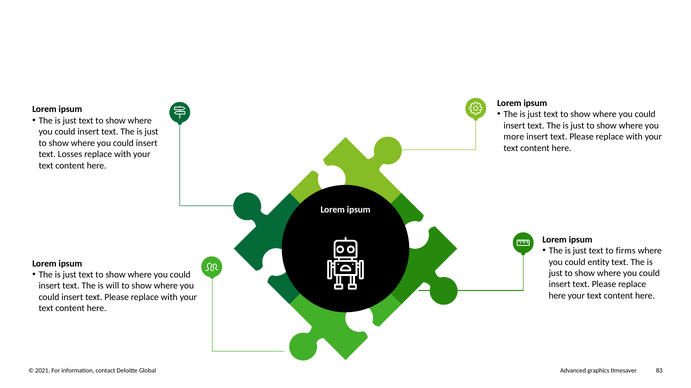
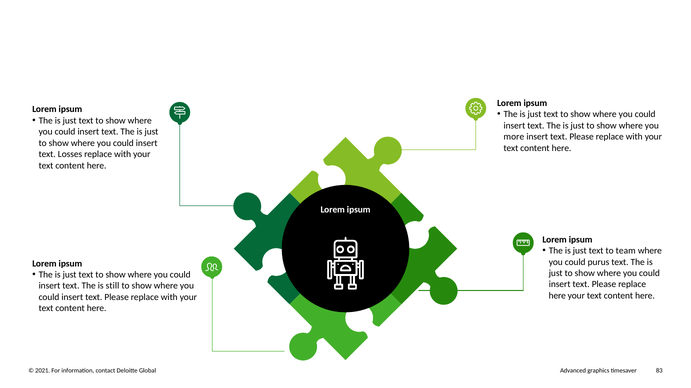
firms: firms -> team
entity: entity -> purus
will: will -> still
